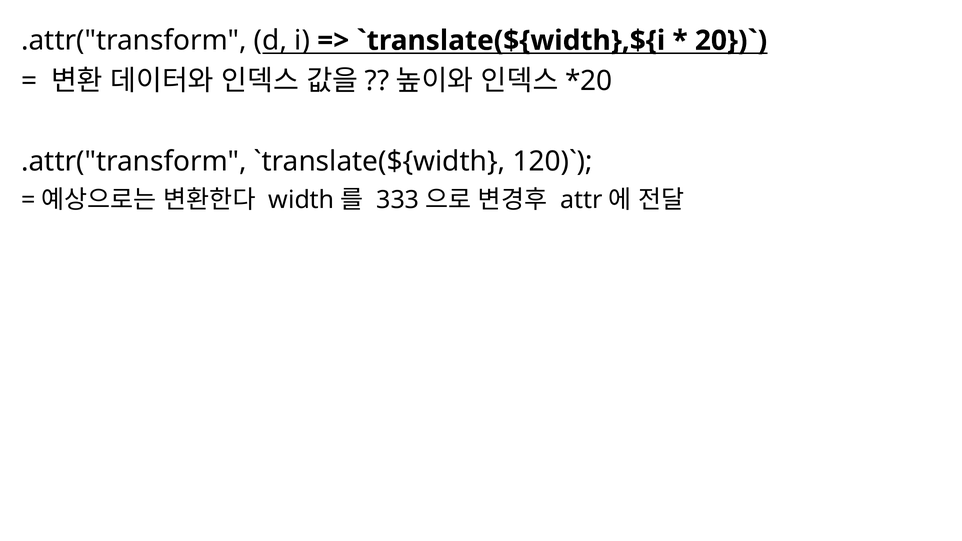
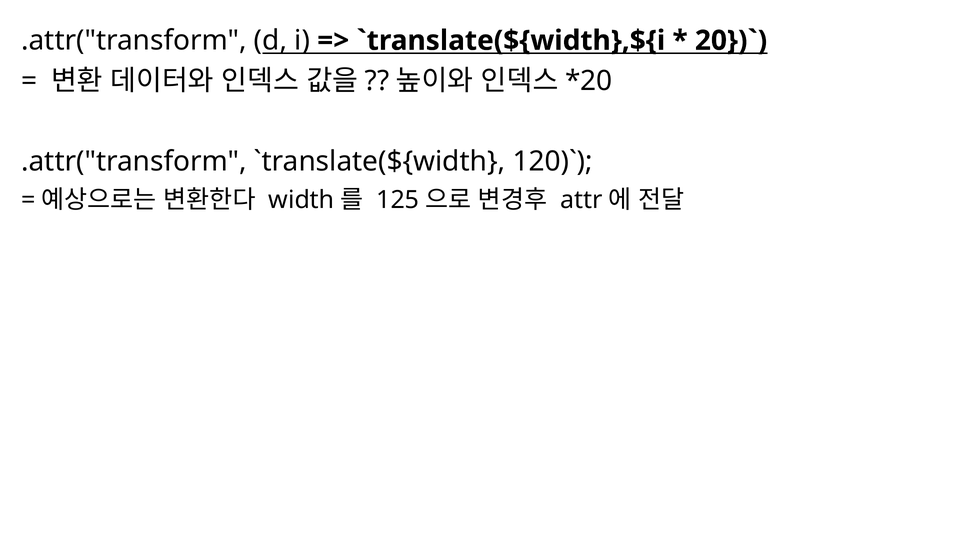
333: 333 -> 125
